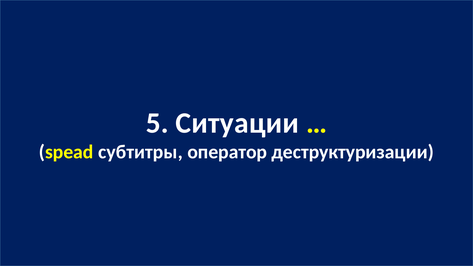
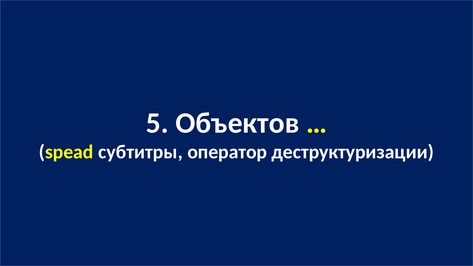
Ситуации: Ситуации -> Объектов
